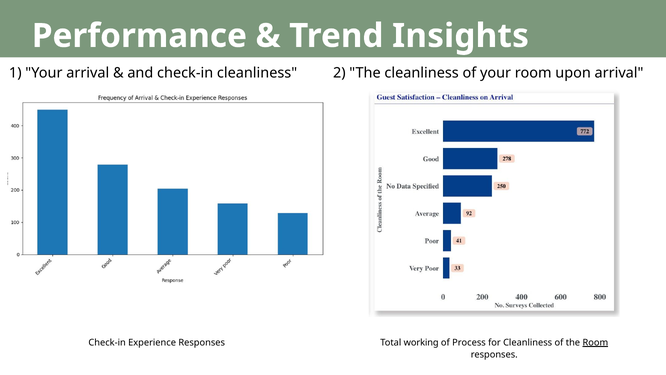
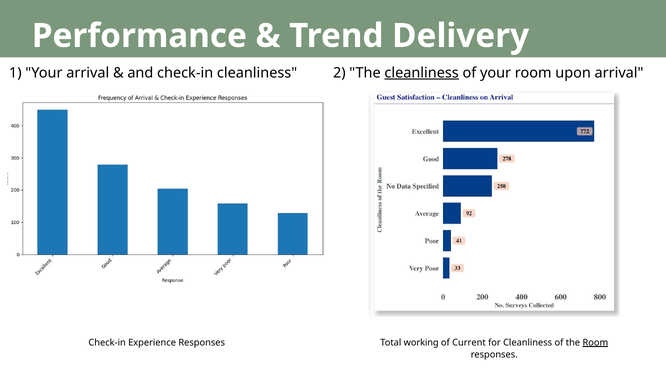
Insights: Insights -> Delivery
cleanliness at (422, 73) underline: none -> present
Process: Process -> Current
